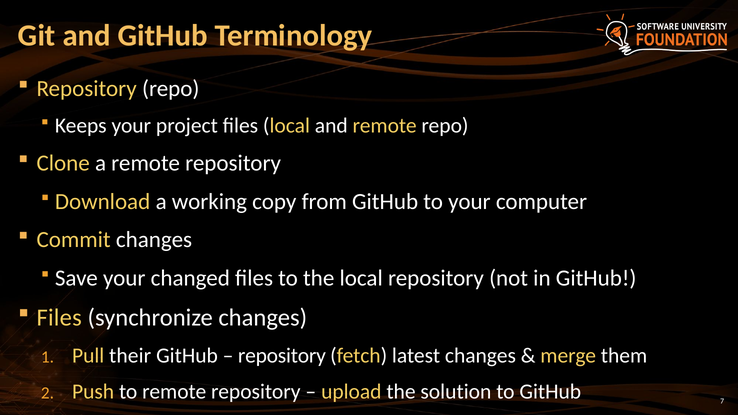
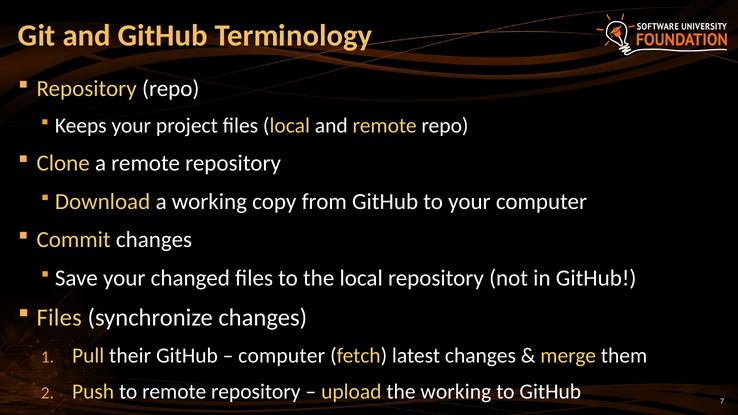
repository at (282, 356): repository -> computer
the solution: solution -> working
